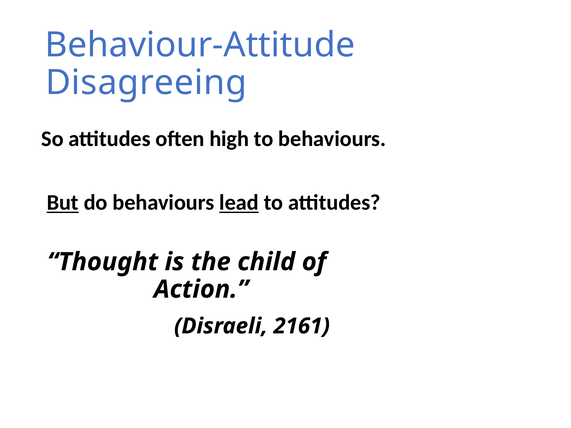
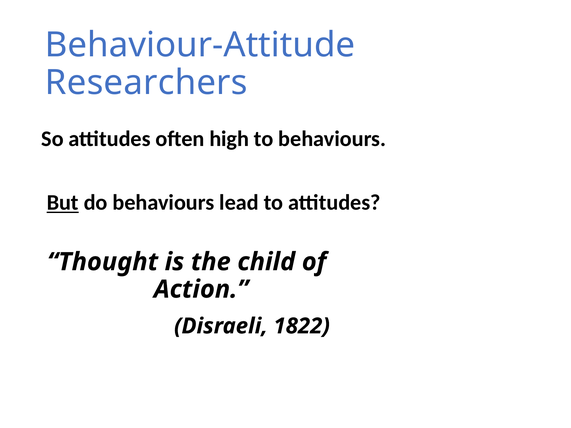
Disagreeing: Disagreeing -> Researchers
lead underline: present -> none
2161: 2161 -> 1822
